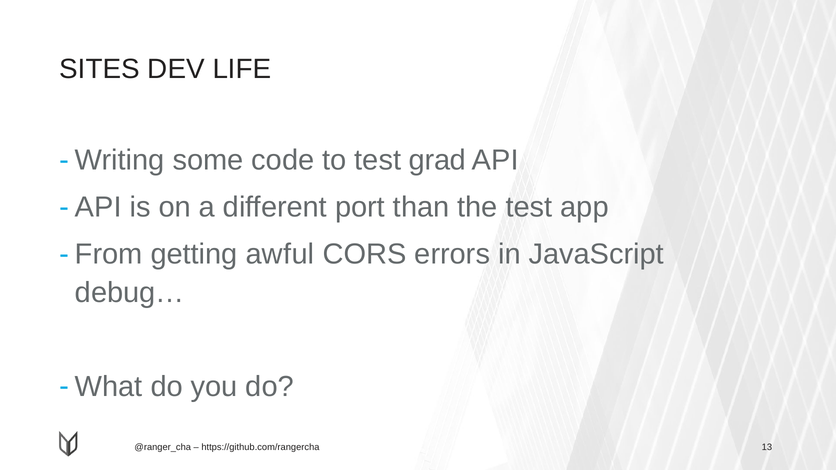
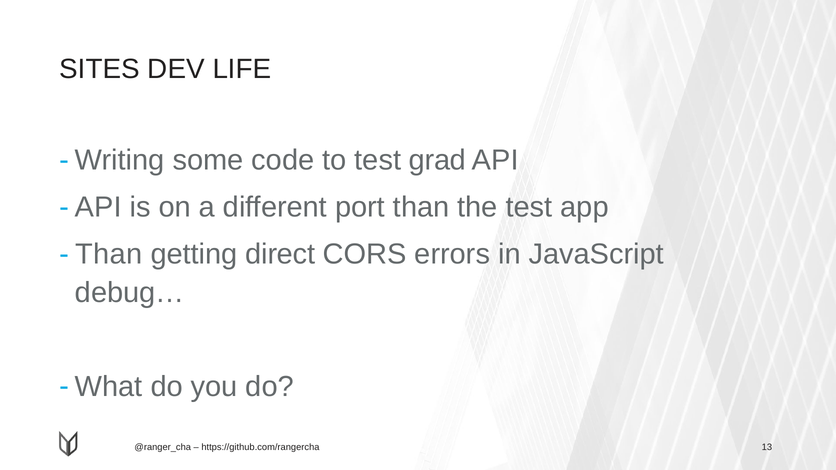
From at (109, 254): From -> Than
awful: awful -> direct
